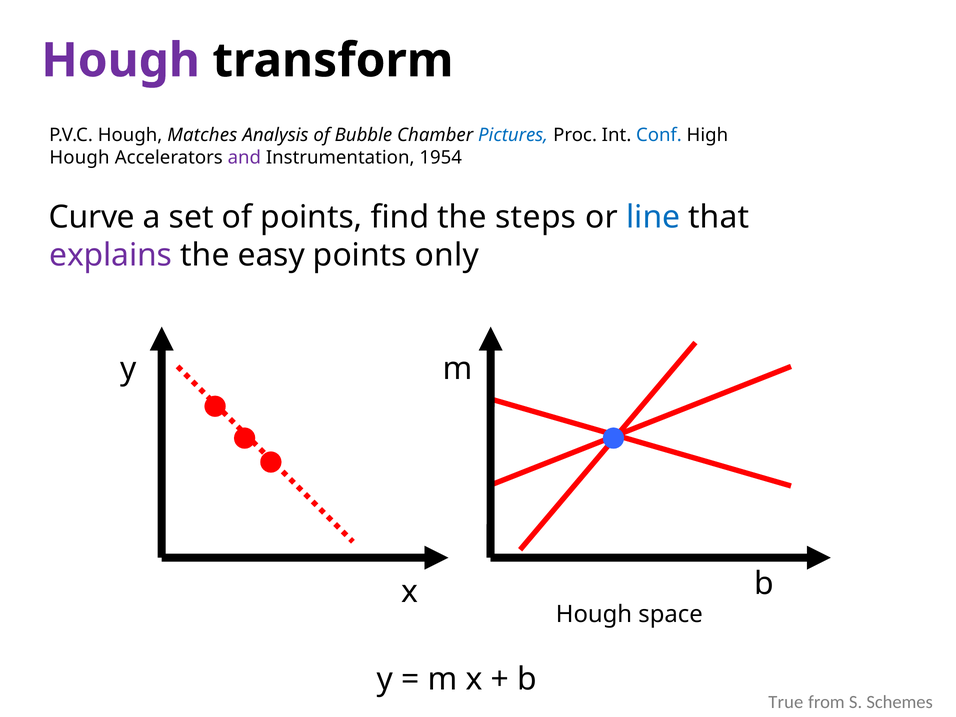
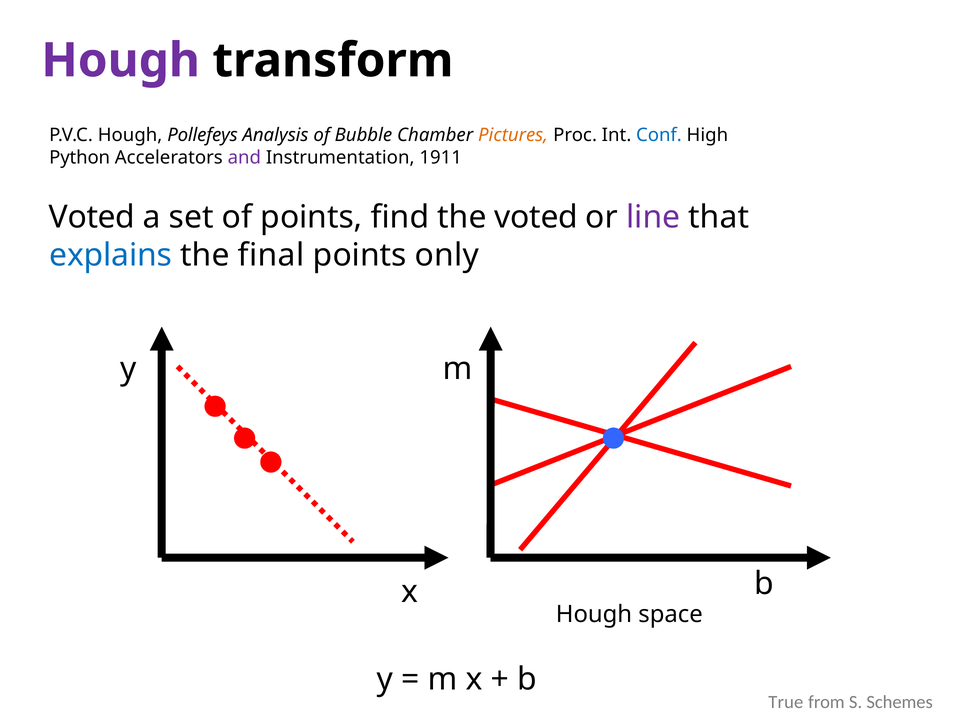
Matches: Matches -> Pollefeys
Pictures colour: blue -> orange
Hough at (79, 158): Hough -> Python
1954: 1954 -> 1911
Curve at (92, 217): Curve -> Voted
the steps: steps -> voted
line colour: blue -> purple
explains colour: purple -> blue
easy: easy -> final
